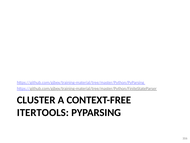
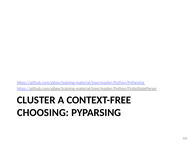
ITERTOOLS: ITERTOOLS -> CHOOSING
